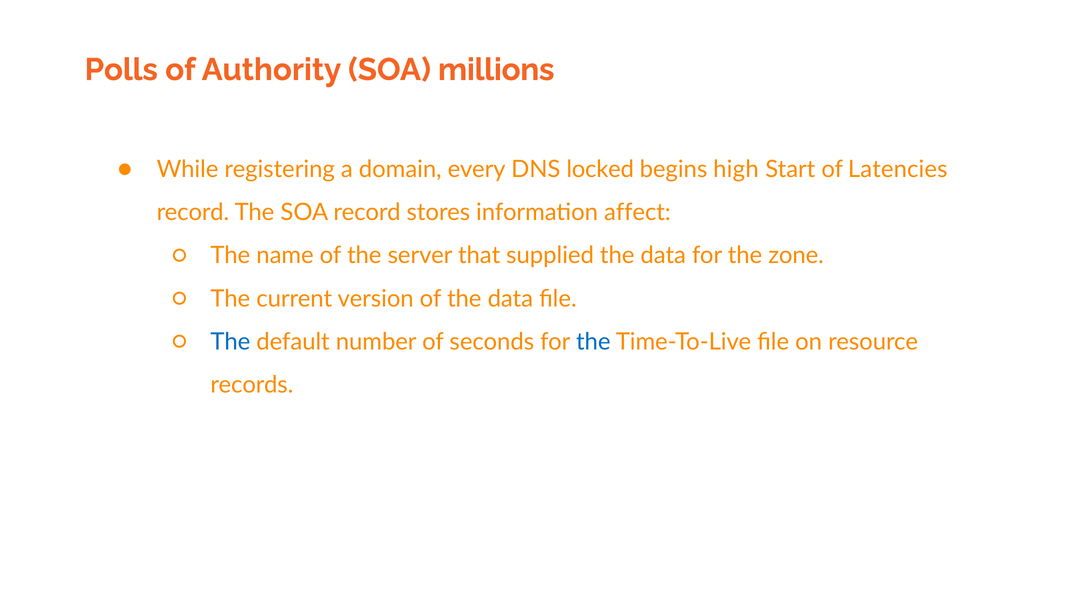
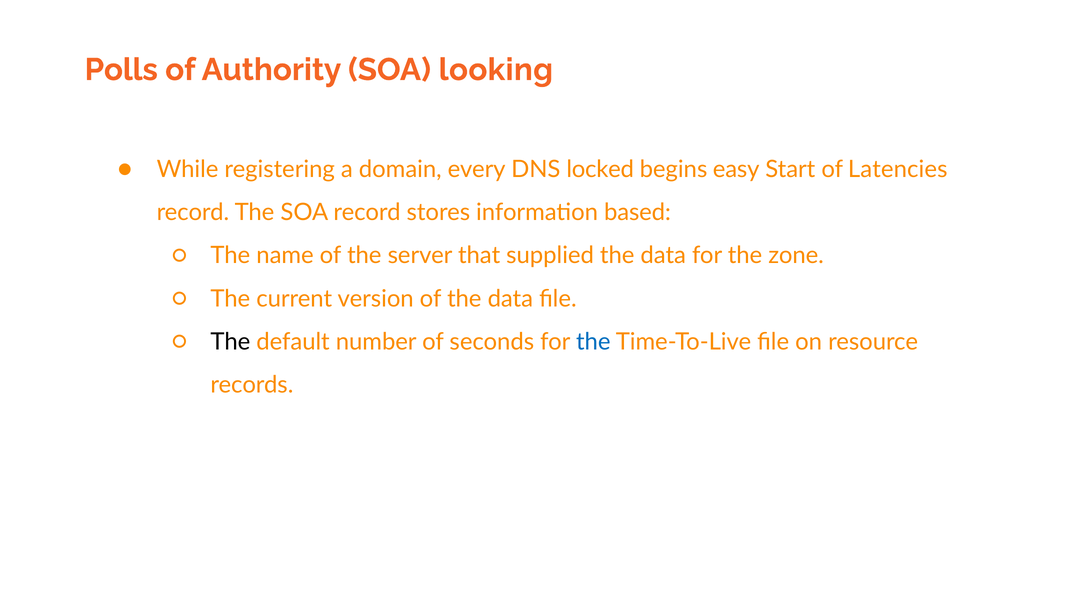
millions: millions -> looking
high: high -> easy
affect: affect -> based
The at (230, 342) colour: blue -> black
